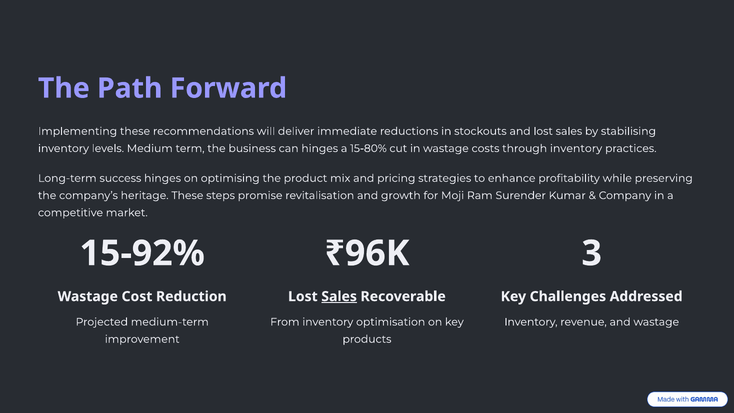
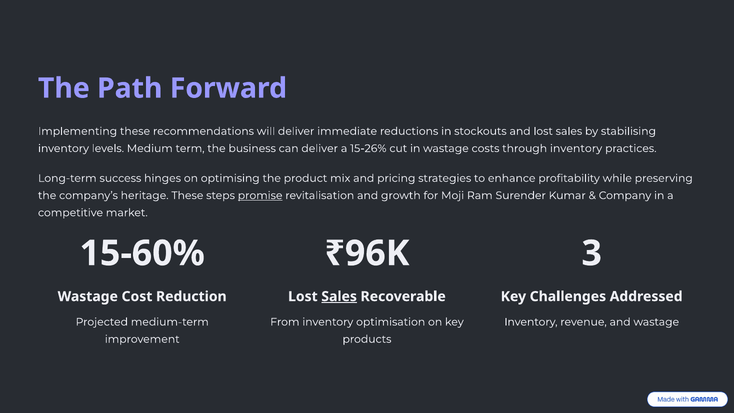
can hinges: hinges -> deliver
15-80%: 15-80% -> 15-26%
promise underline: none -> present
15-92%: 15-92% -> 15-60%
